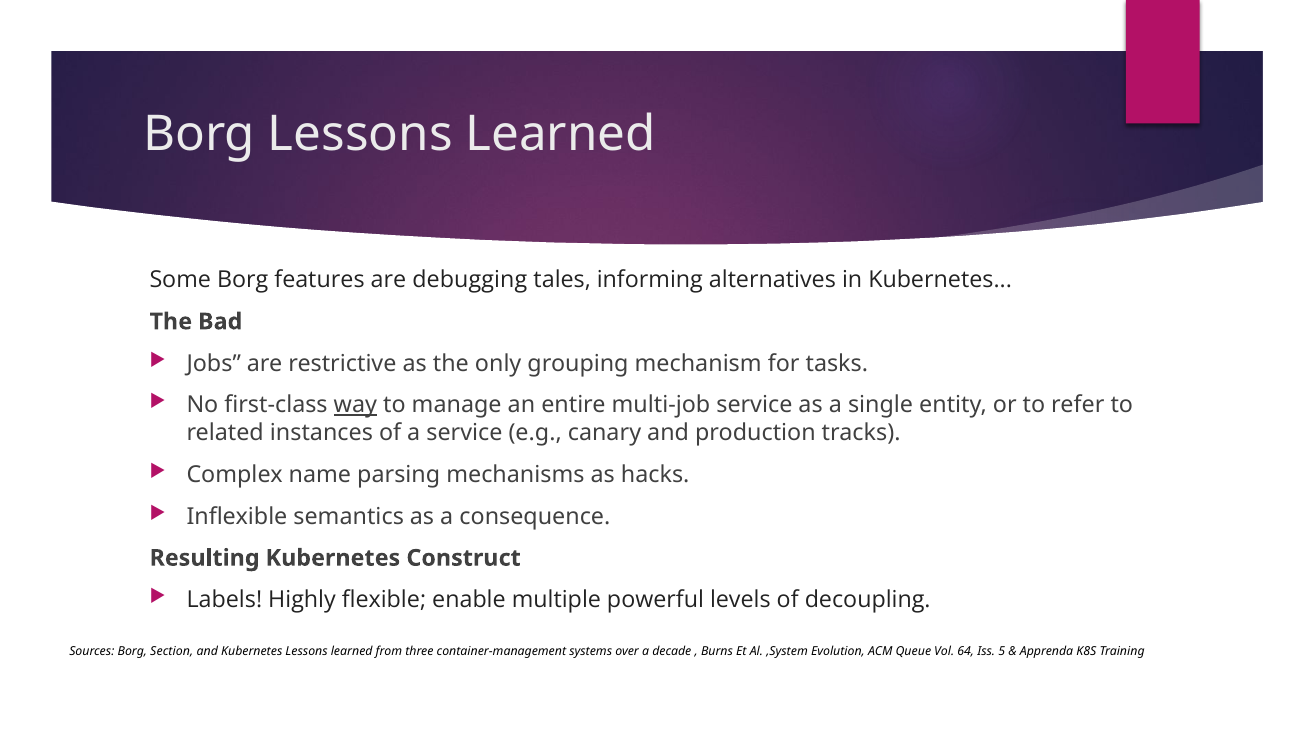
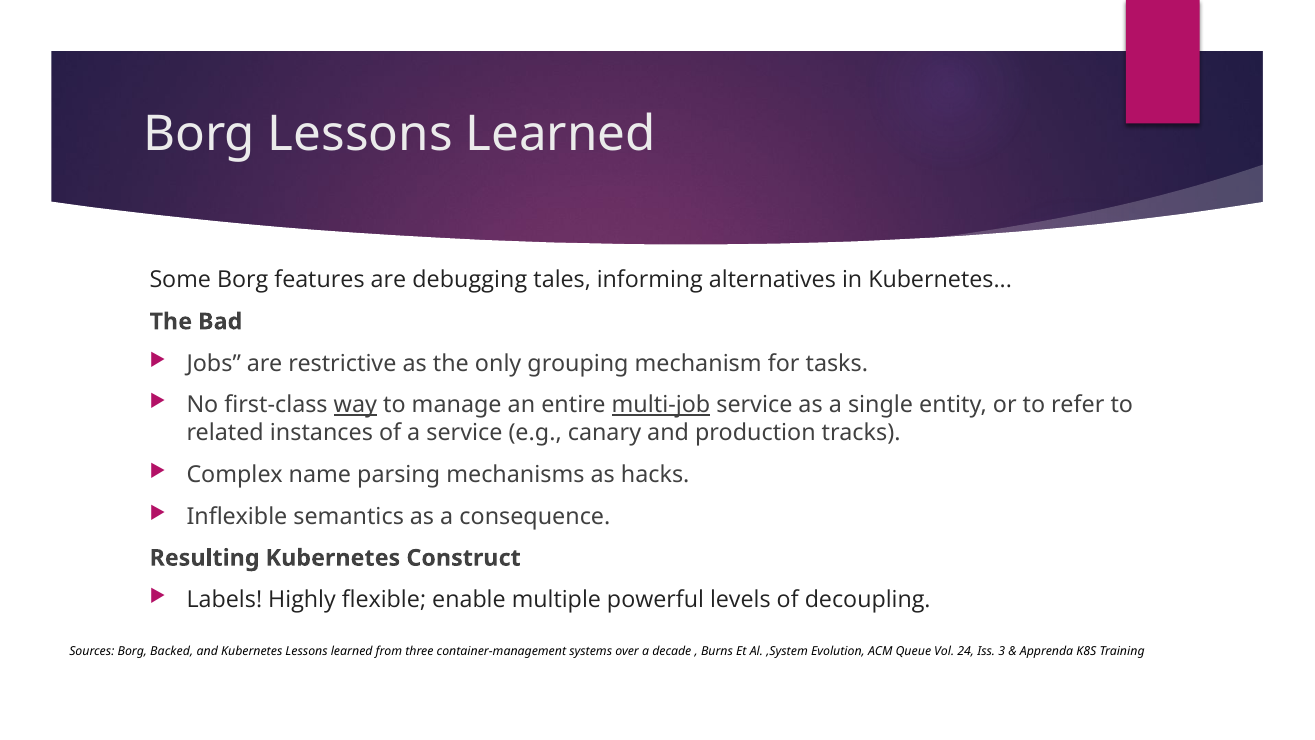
multi-job underline: none -> present
Section: Section -> Backed
64: 64 -> 24
5: 5 -> 3
